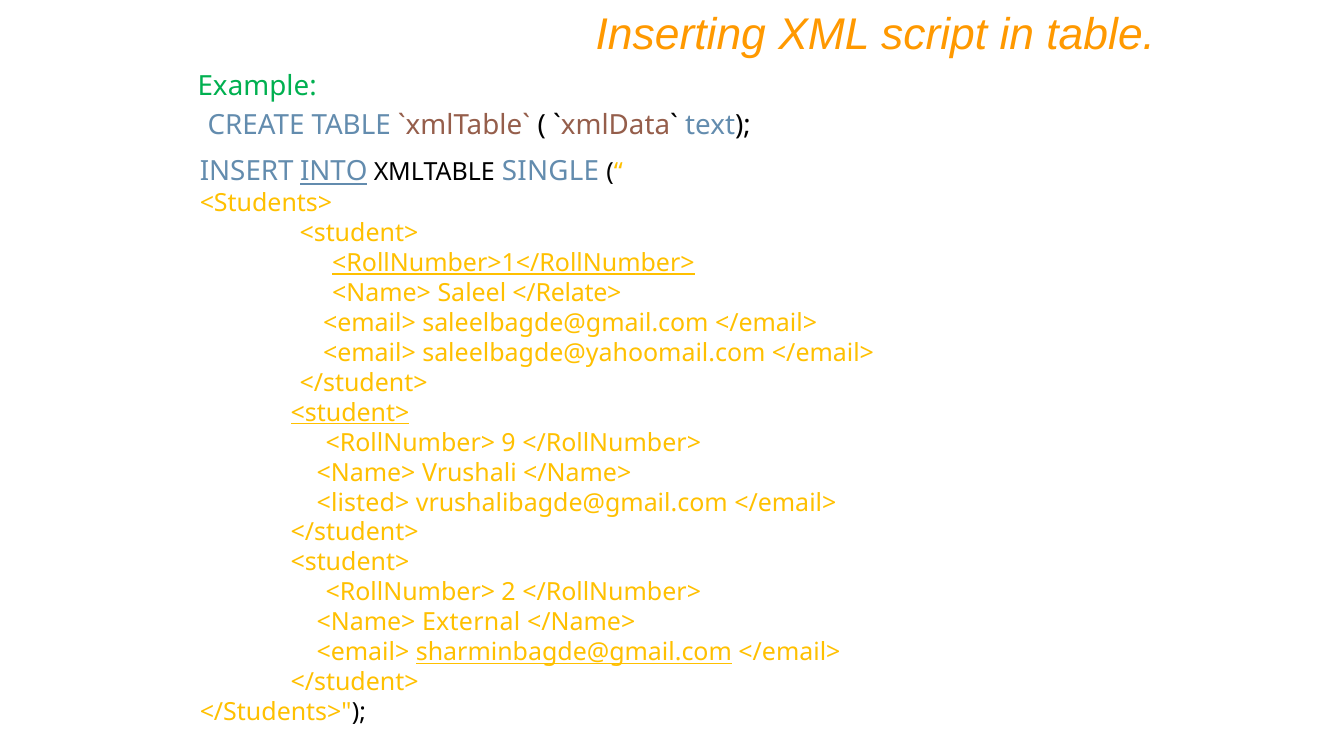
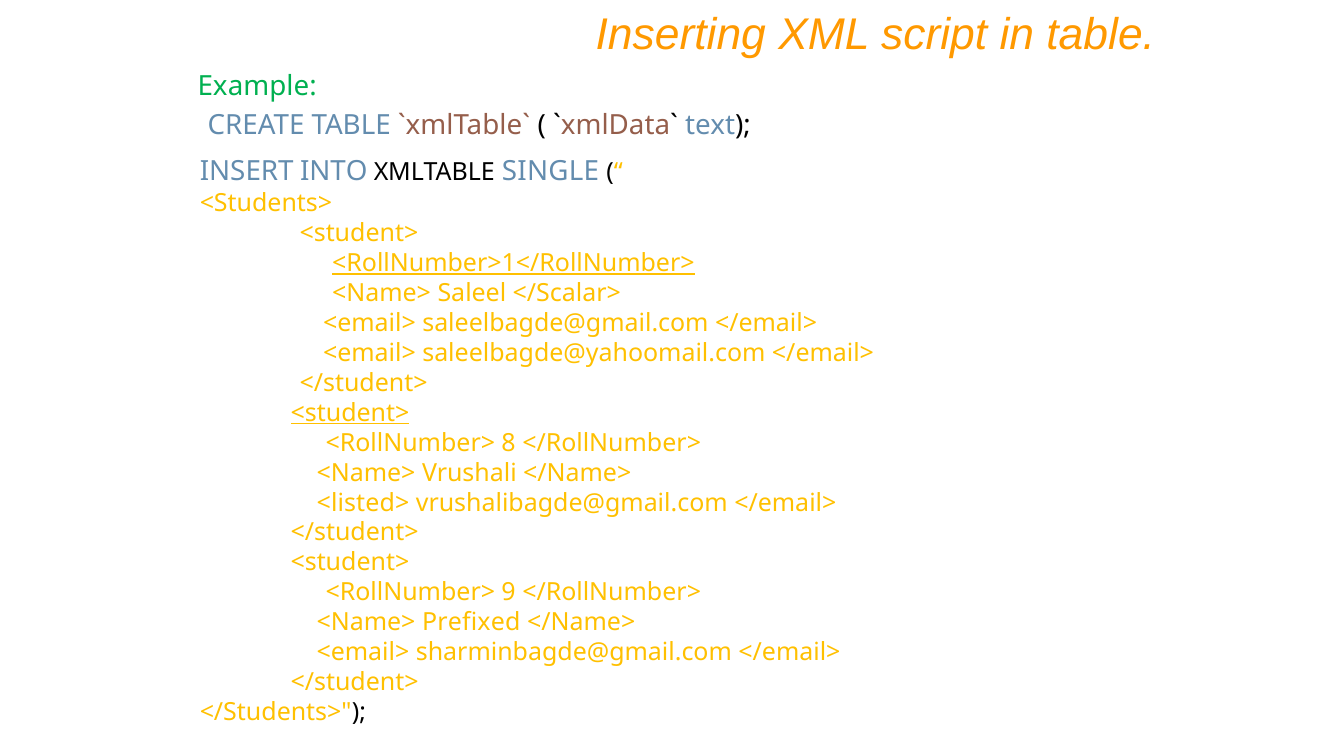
INTO underline: present -> none
</Relate>: </Relate> -> </Scalar>
9: 9 -> 8
2: 2 -> 9
External: External -> Prefixed
sharminbagde@gmail.com underline: present -> none
